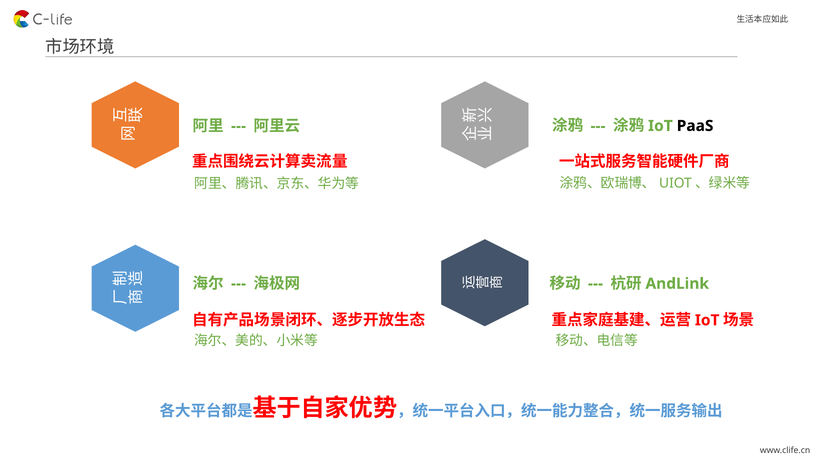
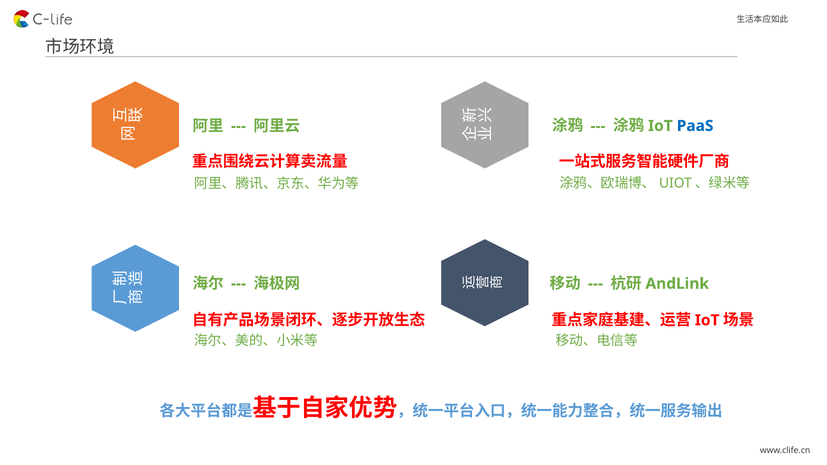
PaaS colour: black -> blue
